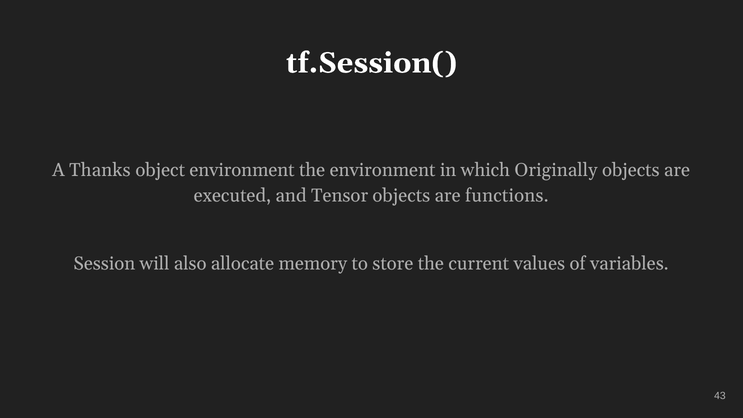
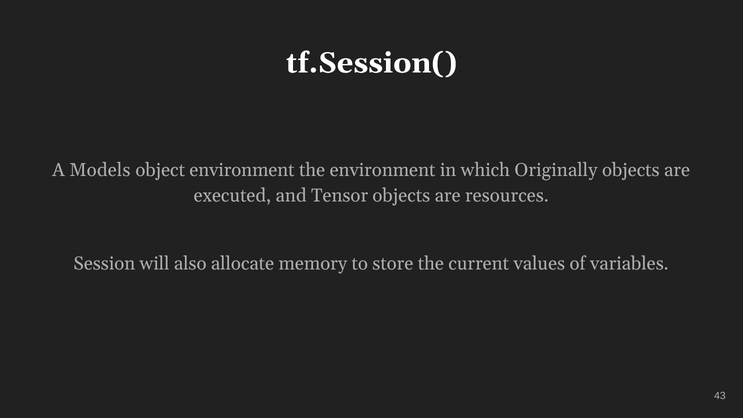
Thanks: Thanks -> Models
functions: functions -> resources
